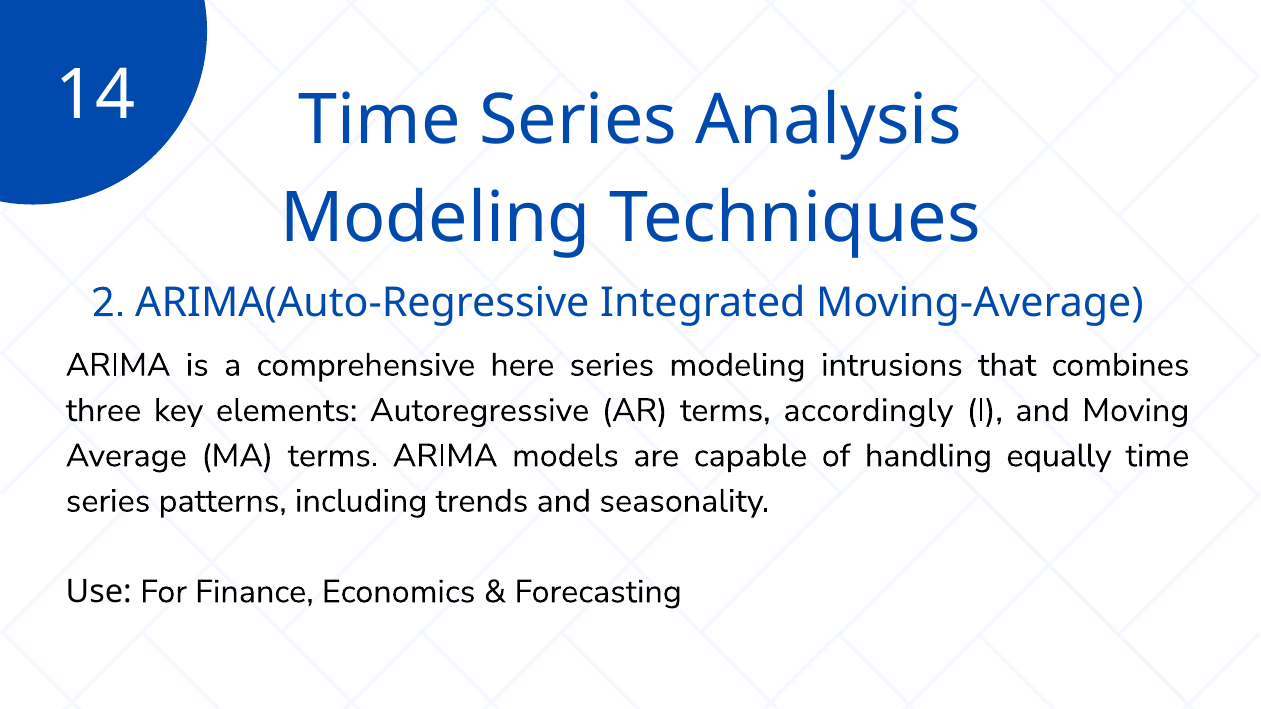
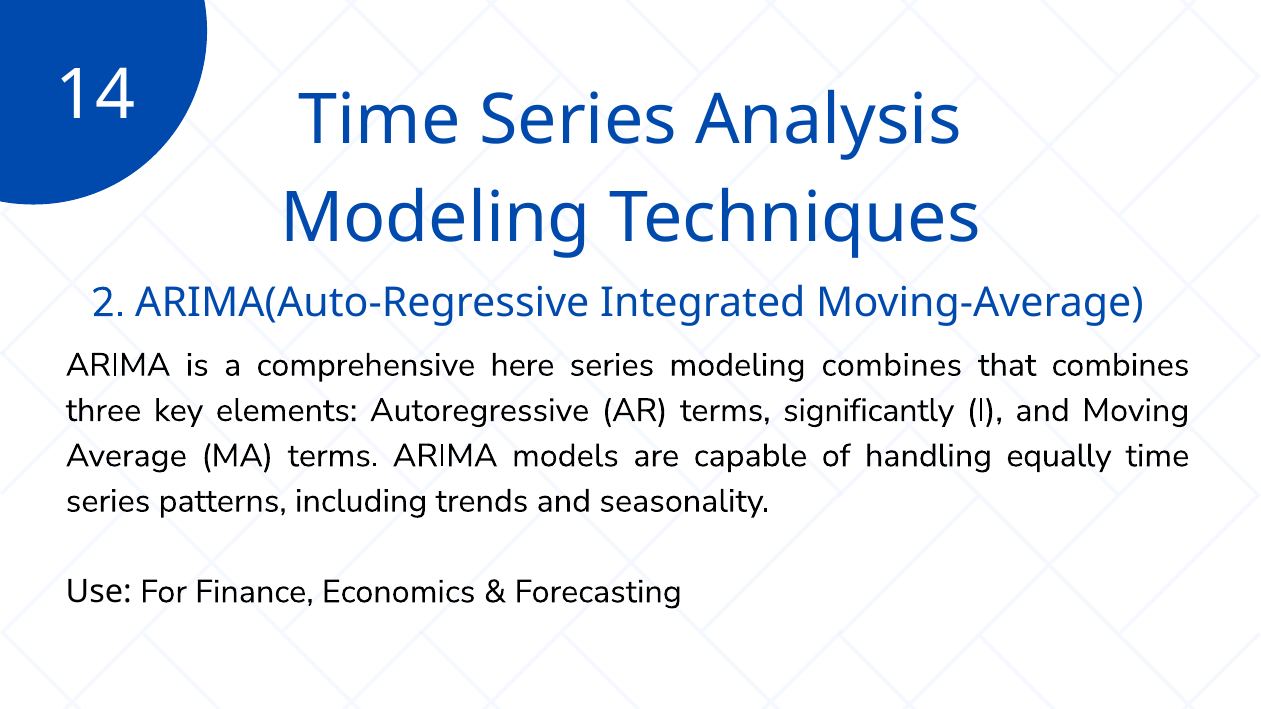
modeling intrusions: intrusions -> combines
accordingly: accordingly -> significantly
